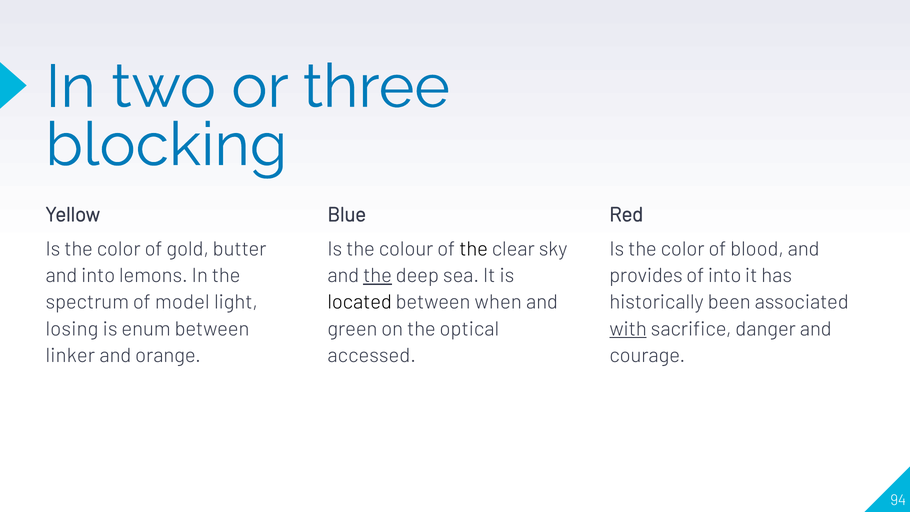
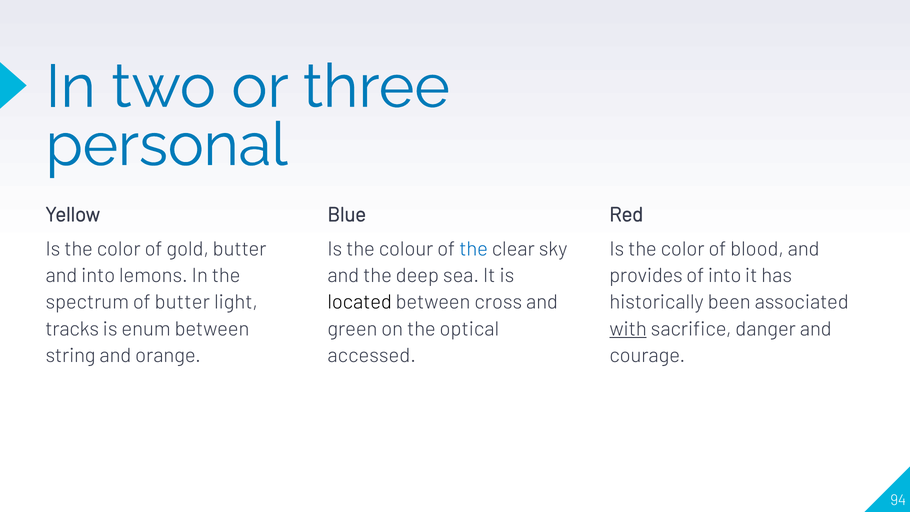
blocking: blocking -> personal
the at (474, 249) colour: black -> blue
the at (378, 275) underline: present -> none
of model: model -> butter
when: when -> cross
losing: losing -> tracks
linker: linker -> string
